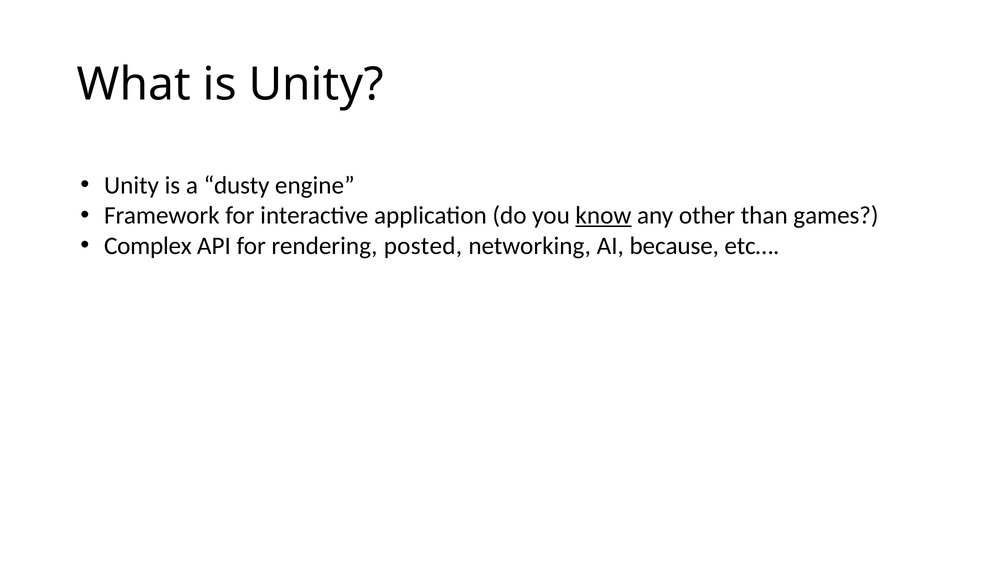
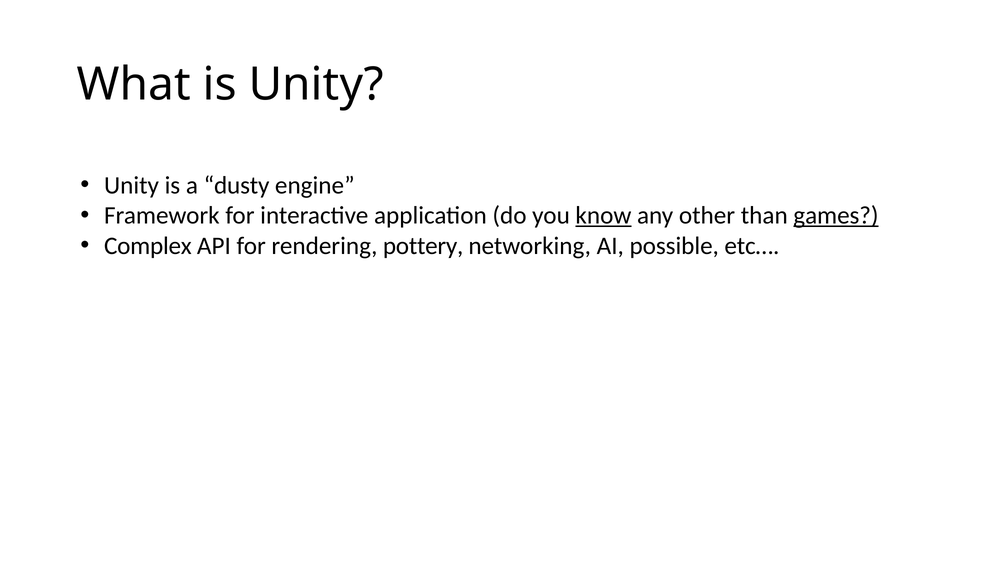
games underline: none -> present
posted: posted -> pottery
because: because -> possible
